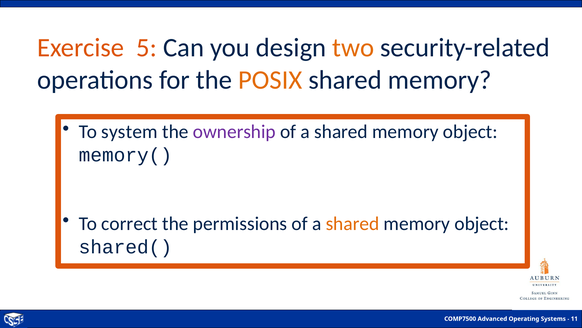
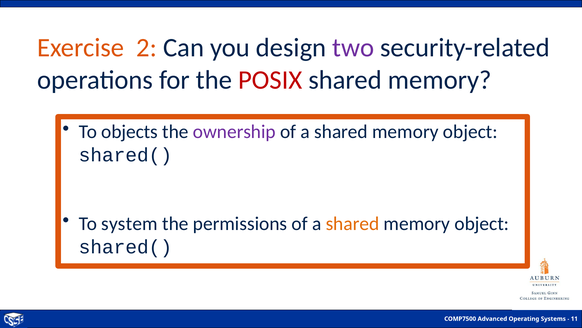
5: 5 -> 2
two colour: orange -> purple
POSIX colour: orange -> red
system: system -> objects
memory( at (126, 155): memory( -> shared(
correct: correct -> system
